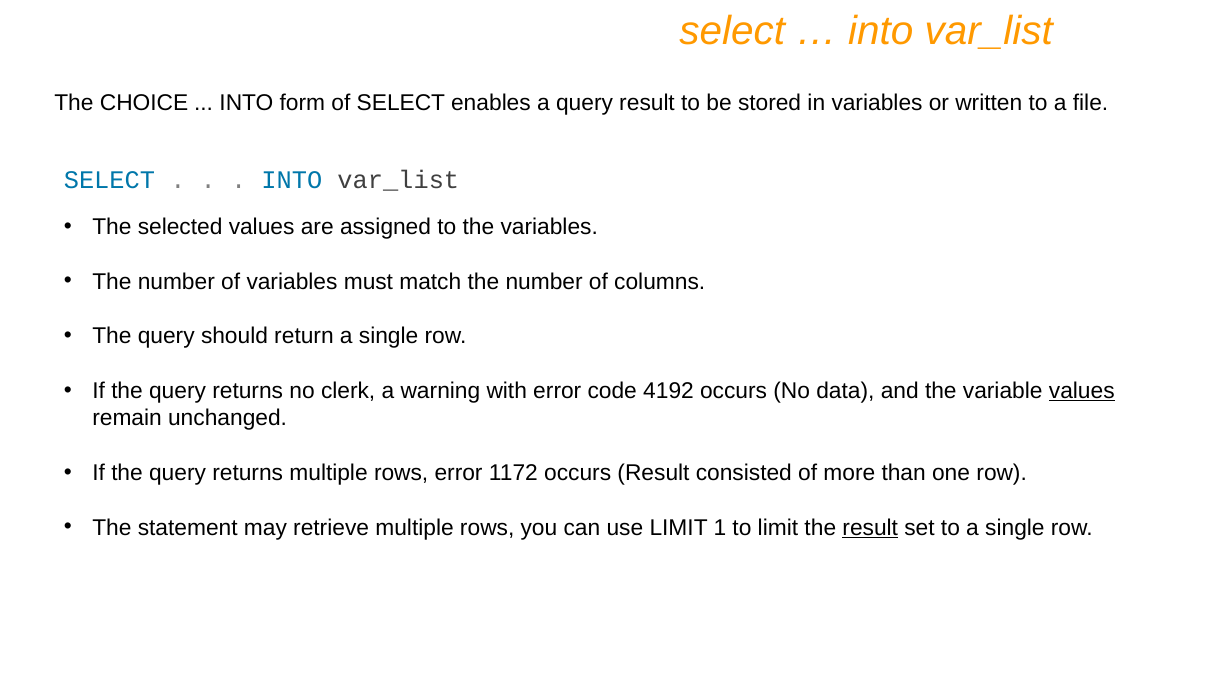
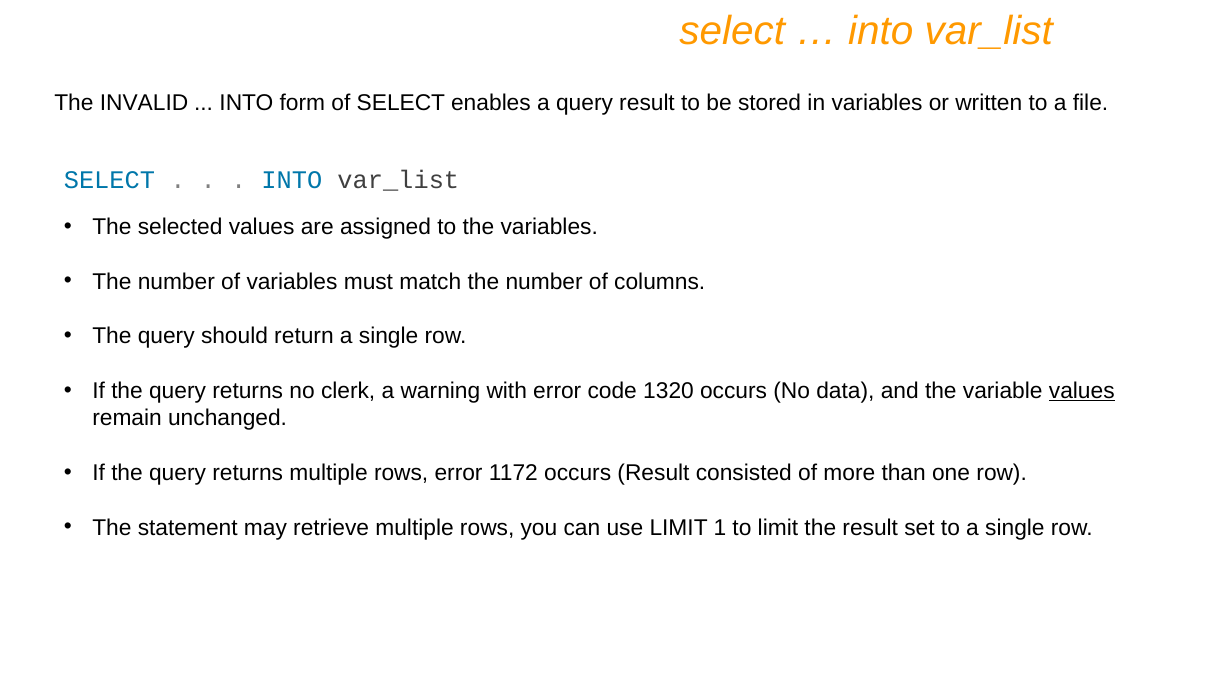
CHOICE: CHOICE -> INVALID
4192: 4192 -> 1320
result at (870, 527) underline: present -> none
